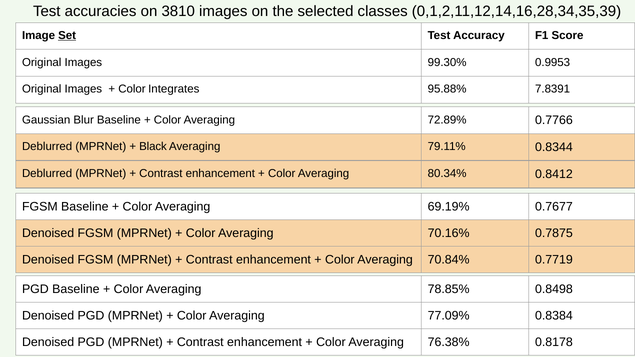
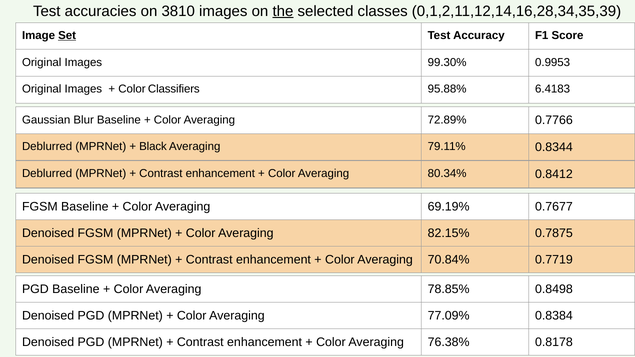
the underline: none -> present
Integrates: Integrates -> Classifiers
7.8391: 7.8391 -> 6.4183
70.16%: 70.16% -> 82.15%
